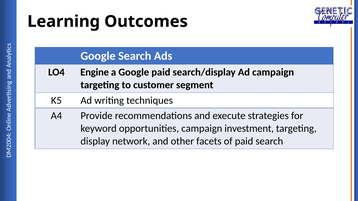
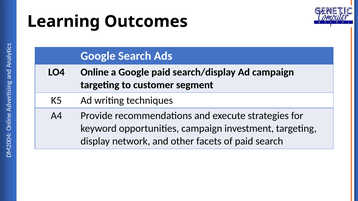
Engine: Engine -> Online
